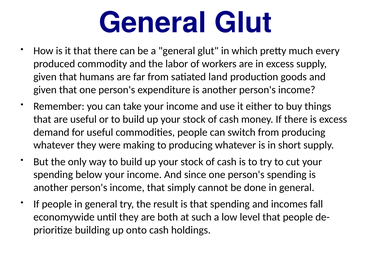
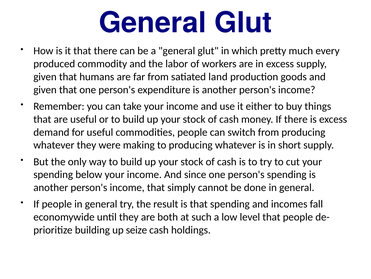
onto: onto -> seize
